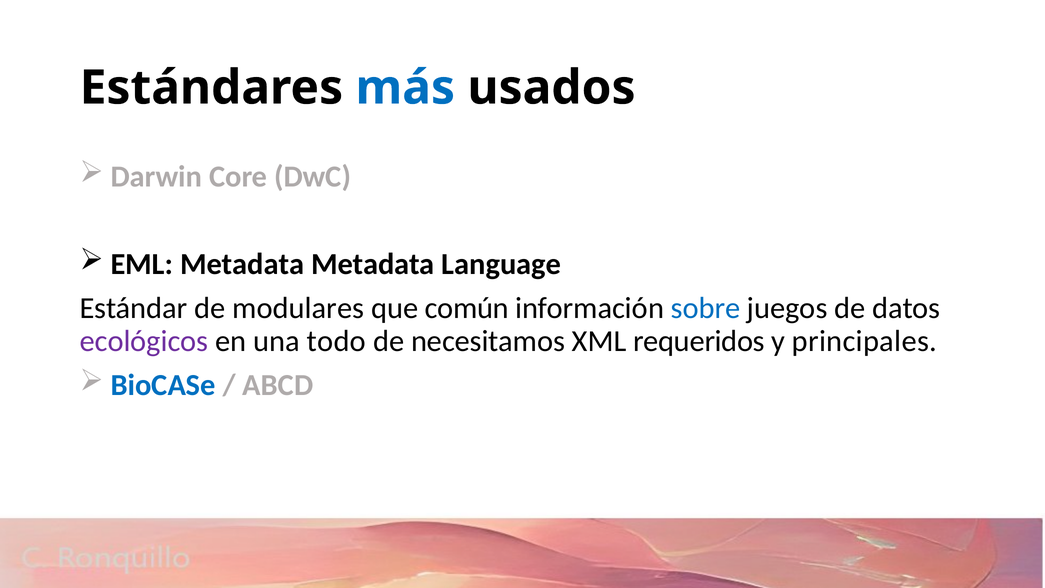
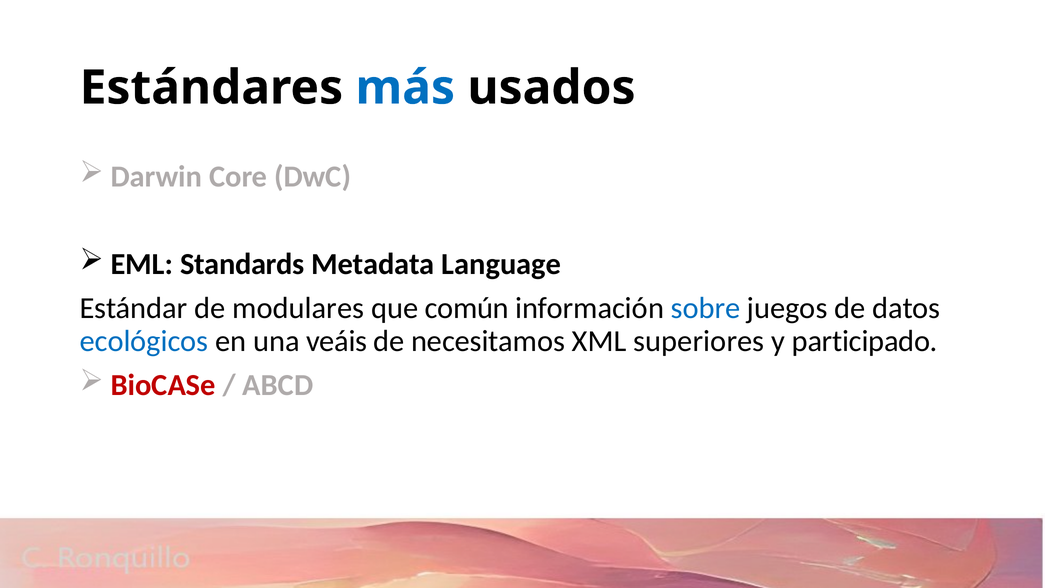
EML Metadata: Metadata -> Standards
ecológicos colour: purple -> blue
todo: todo -> veáis
requeridos: requeridos -> superiores
principales: principales -> participado
BioCASe colour: blue -> red
